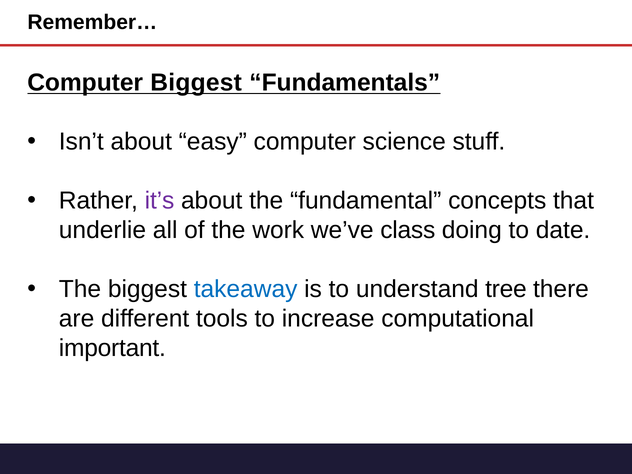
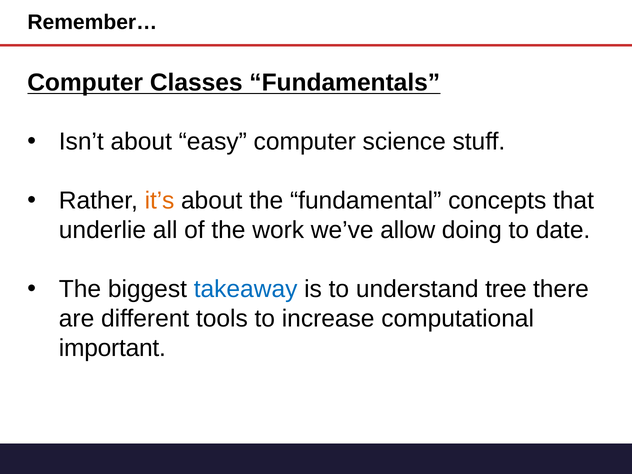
Computer Biggest: Biggest -> Classes
it’s colour: purple -> orange
class: class -> allow
